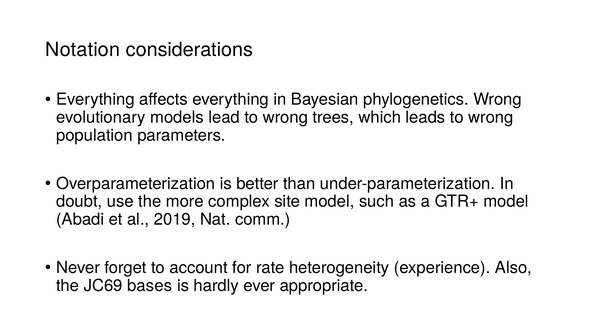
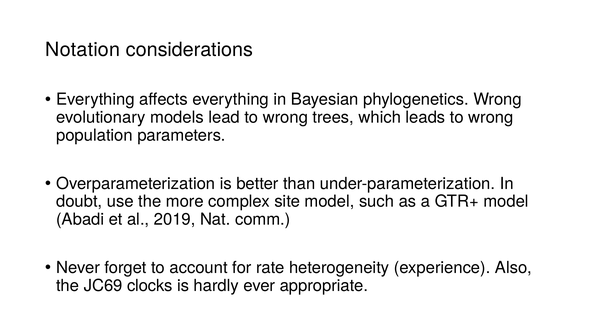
bases: bases -> clocks
